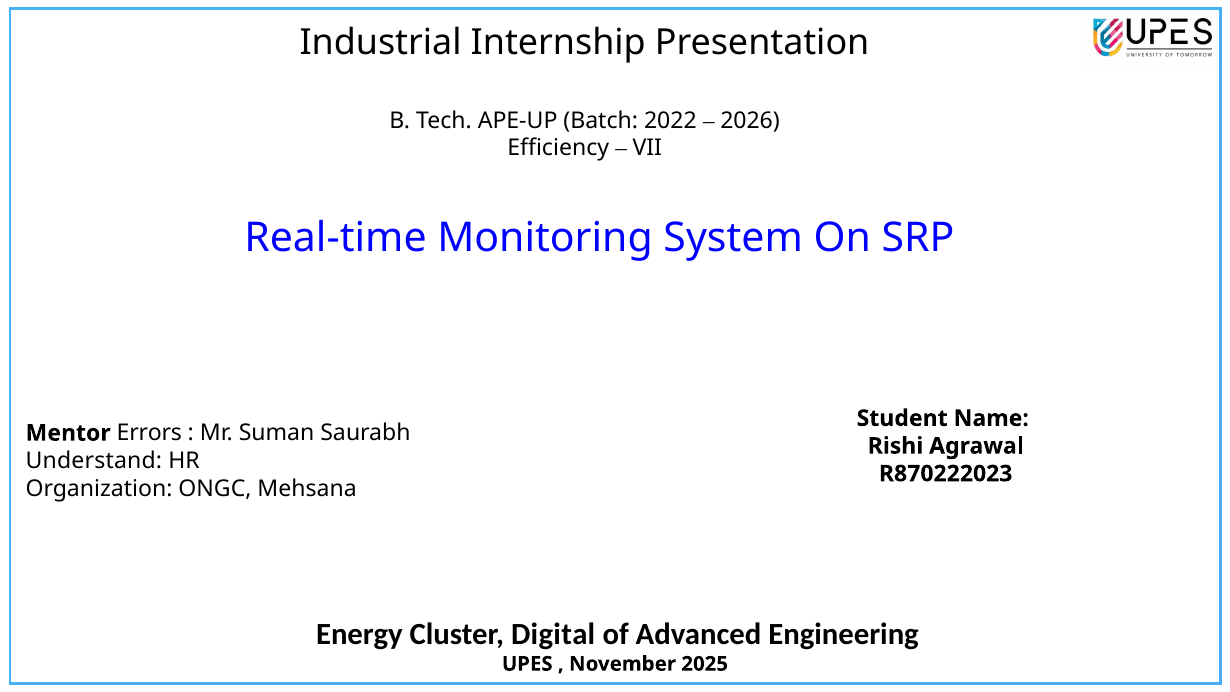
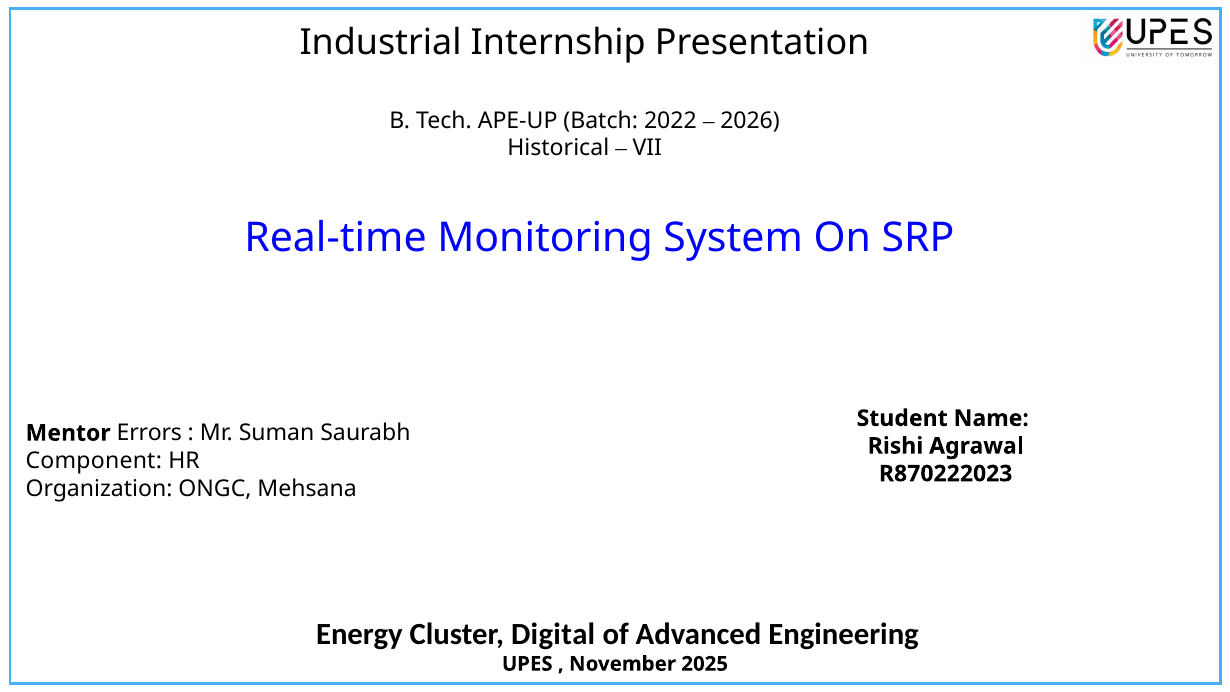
Efficiency: Efficiency -> Historical
Understand: Understand -> Component
